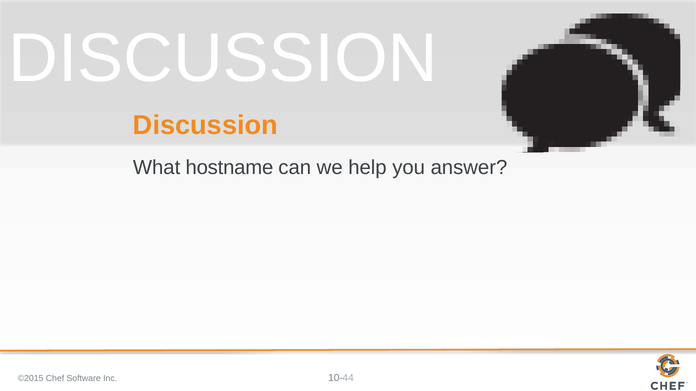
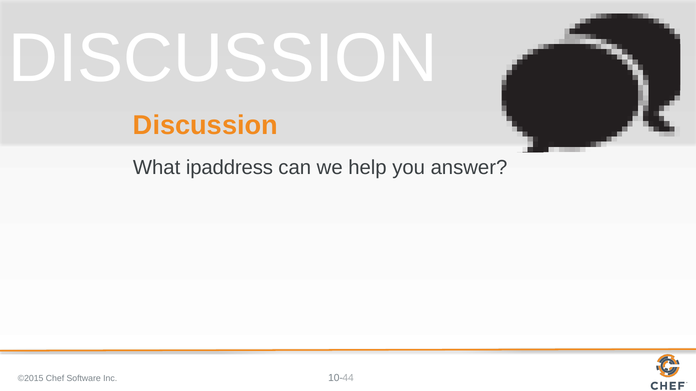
hostname: hostname -> ipaddress
